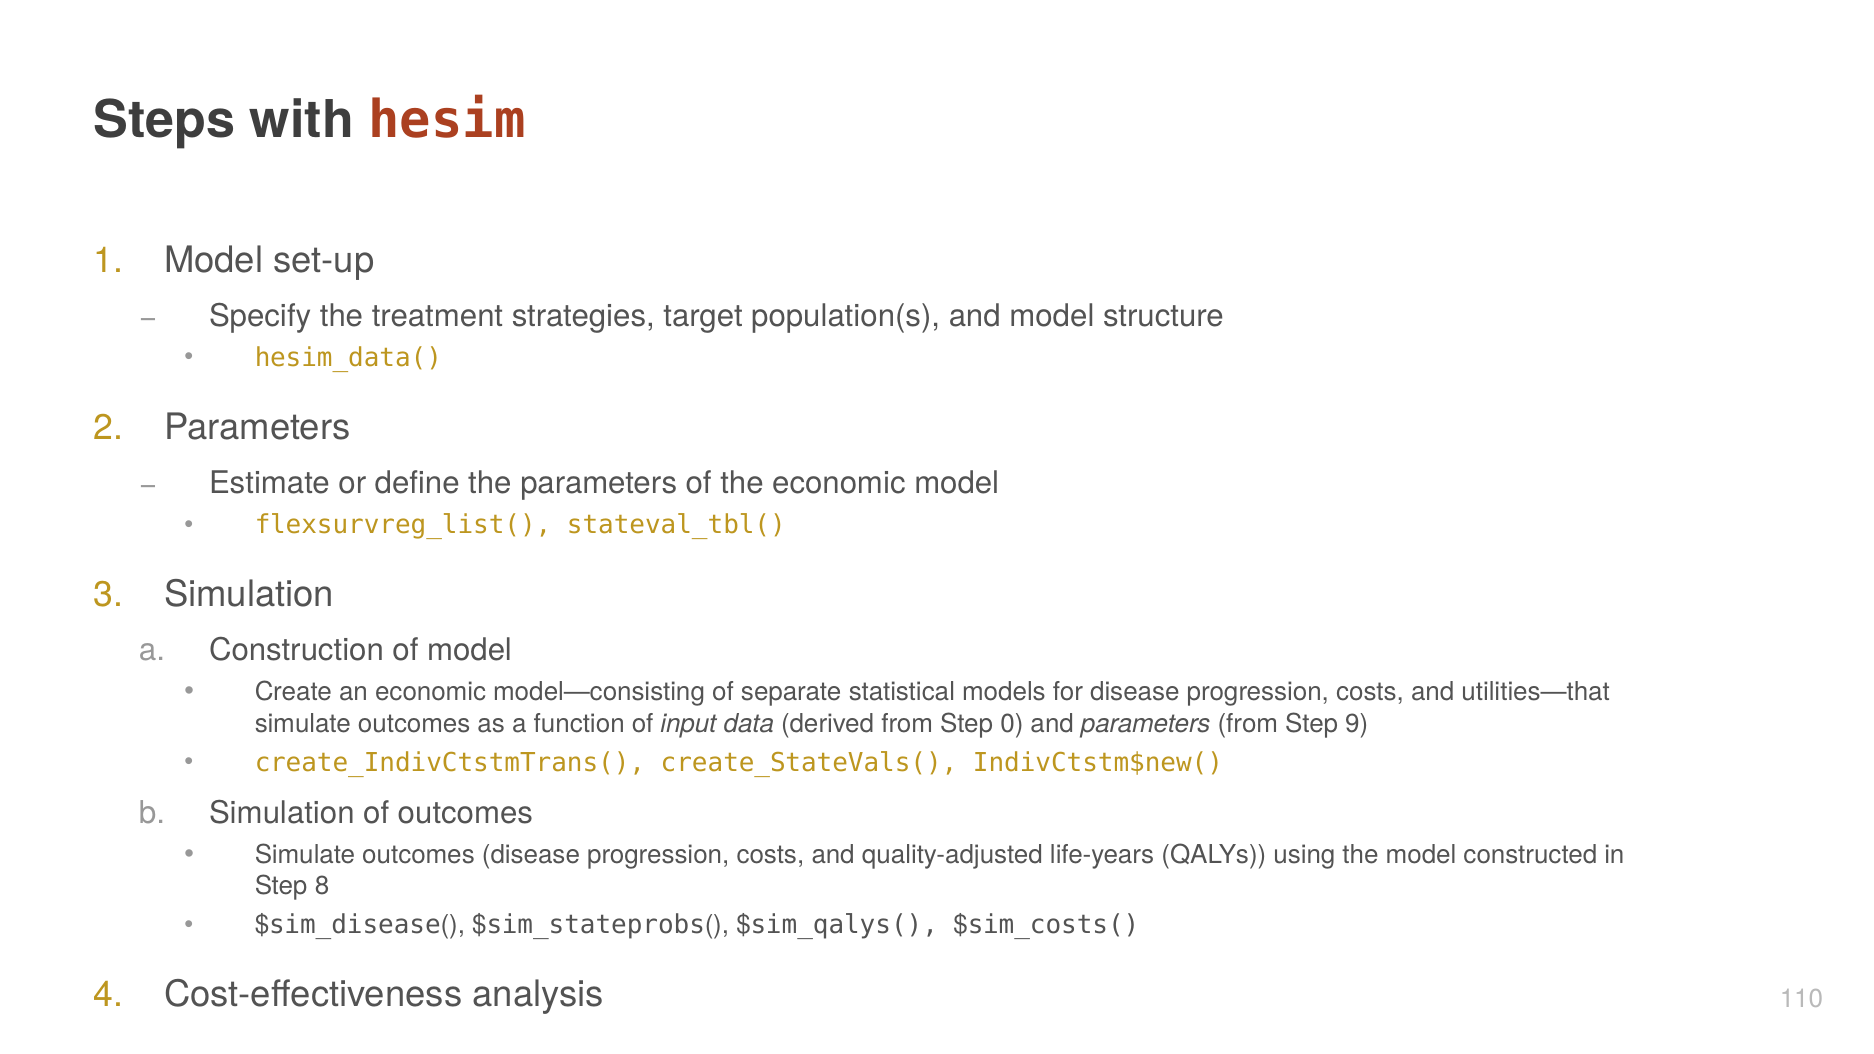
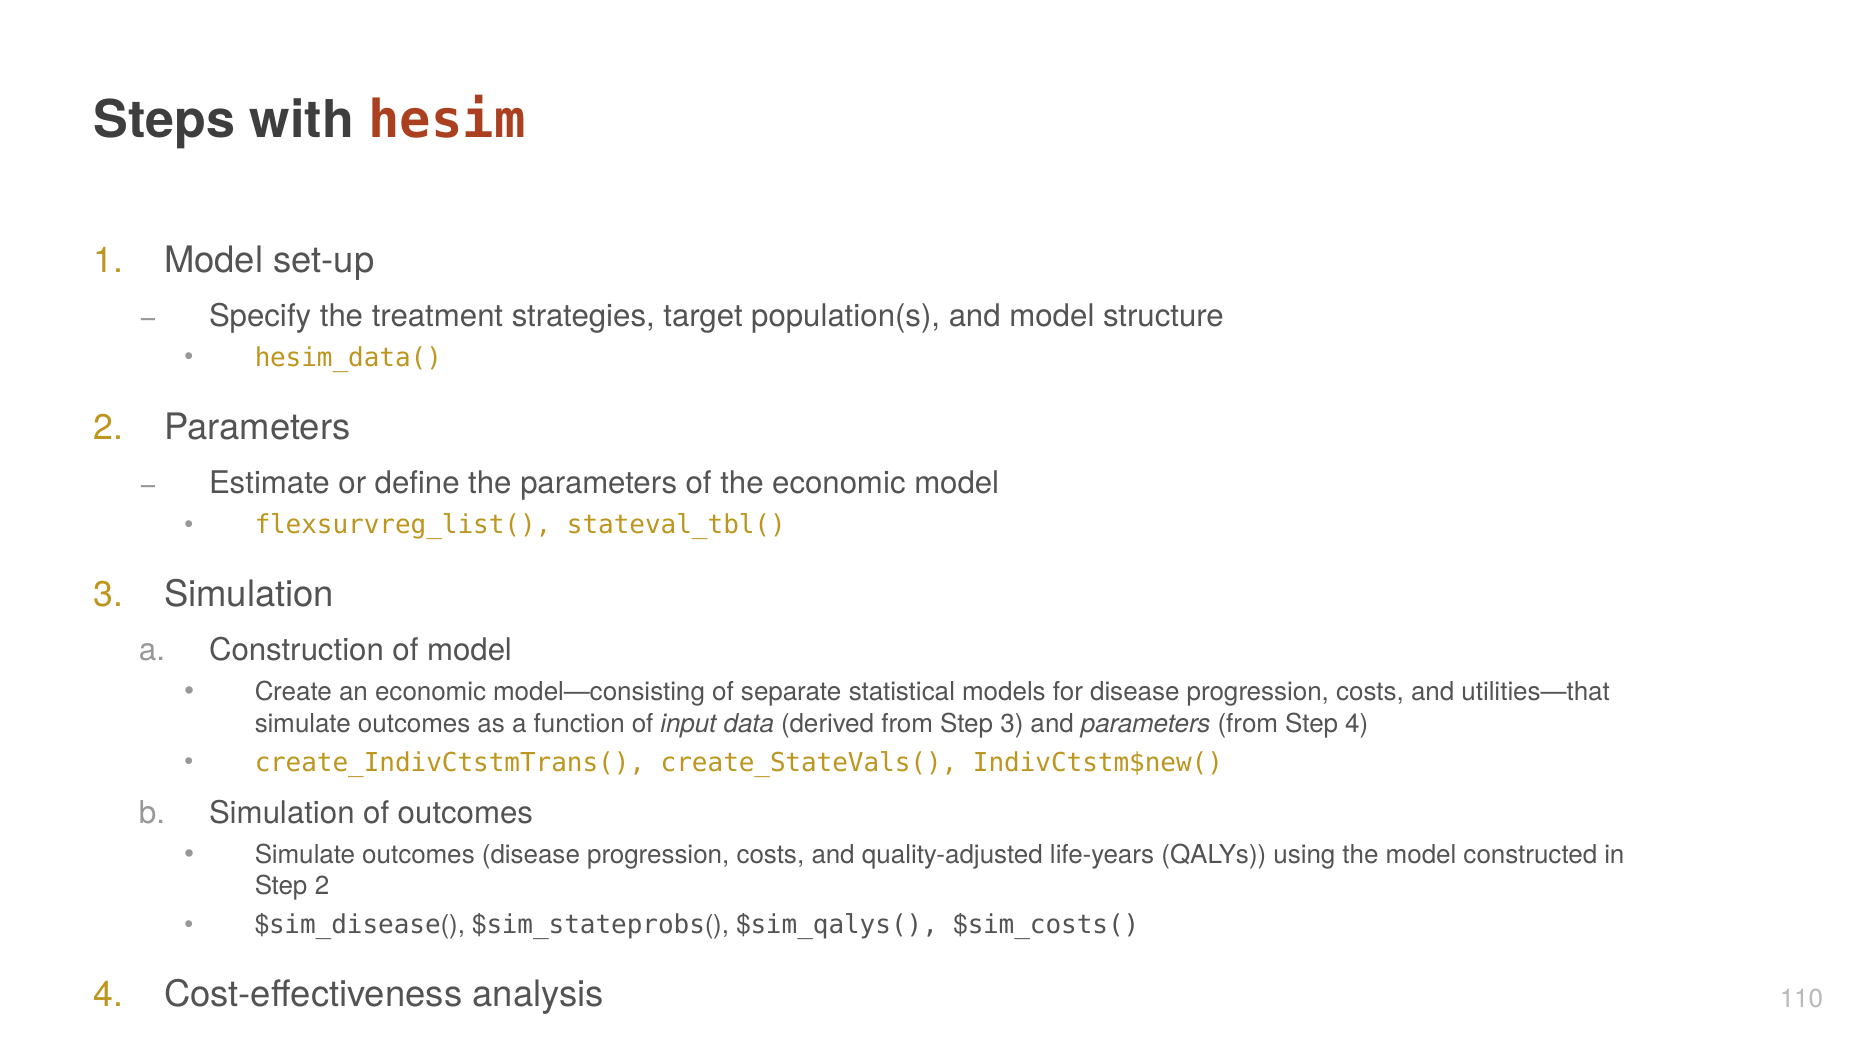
Step 0: 0 -> 3
Step 9: 9 -> 4
Step 8: 8 -> 2
